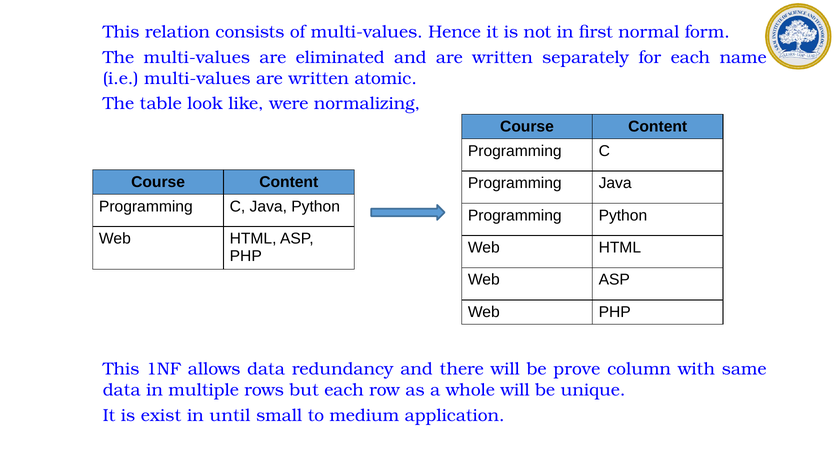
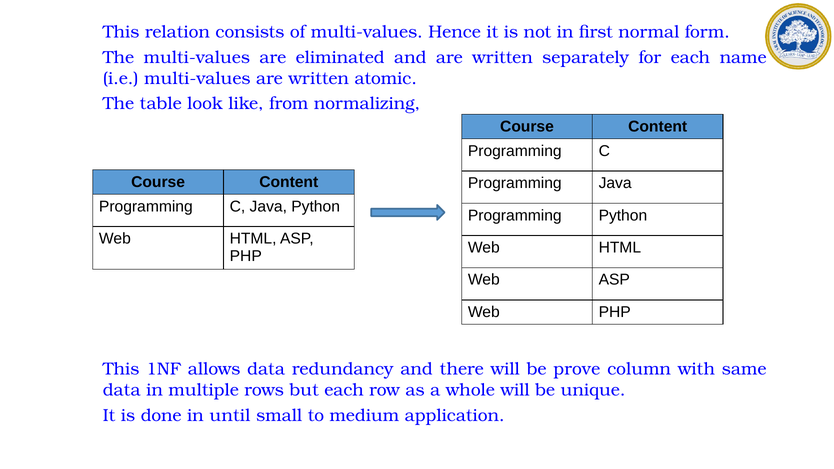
were: were -> from
exist: exist -> done
